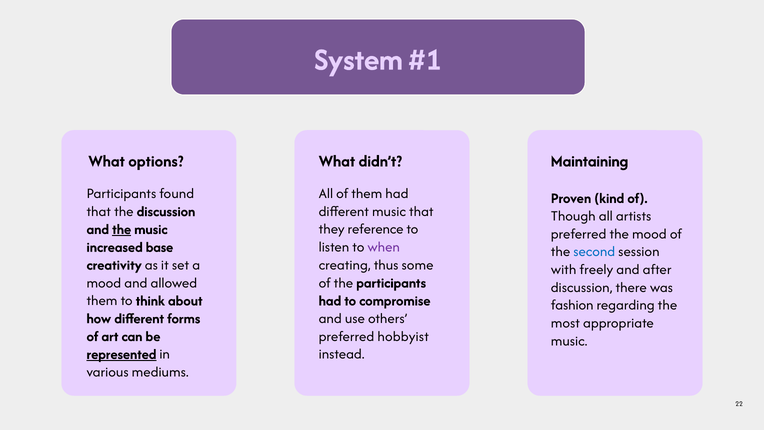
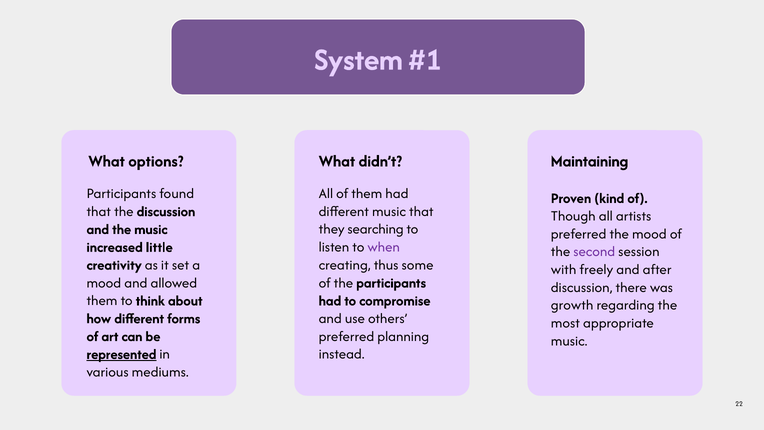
the at (122, 229) underline: present -> none
reference: reference -> searching
base: base -> little
second colour: blue -> purple
fashion: fashion -> growth
hobbyist: hobbyist -> planning
